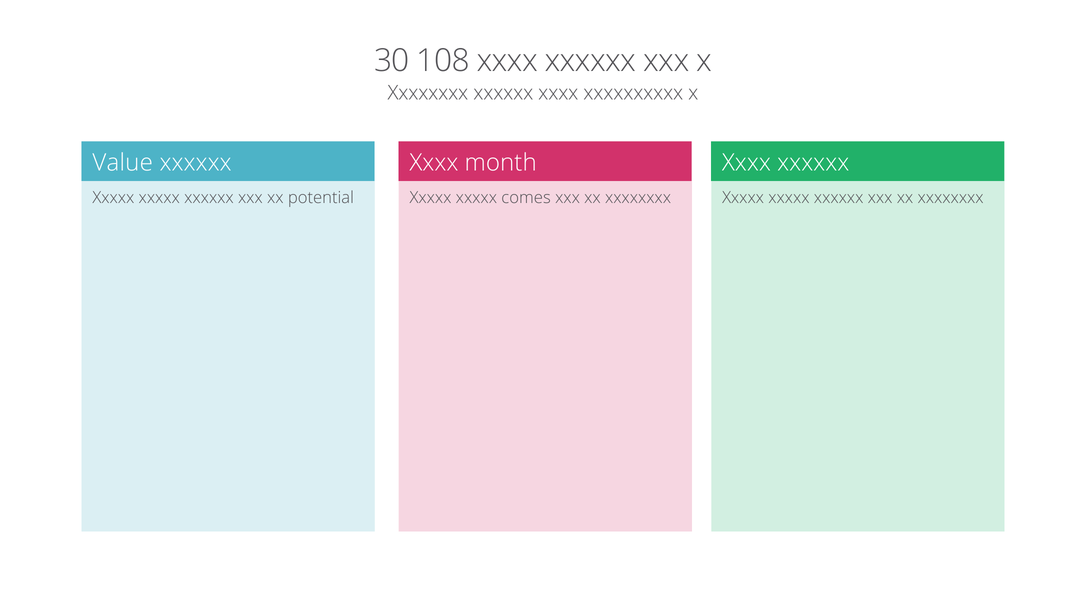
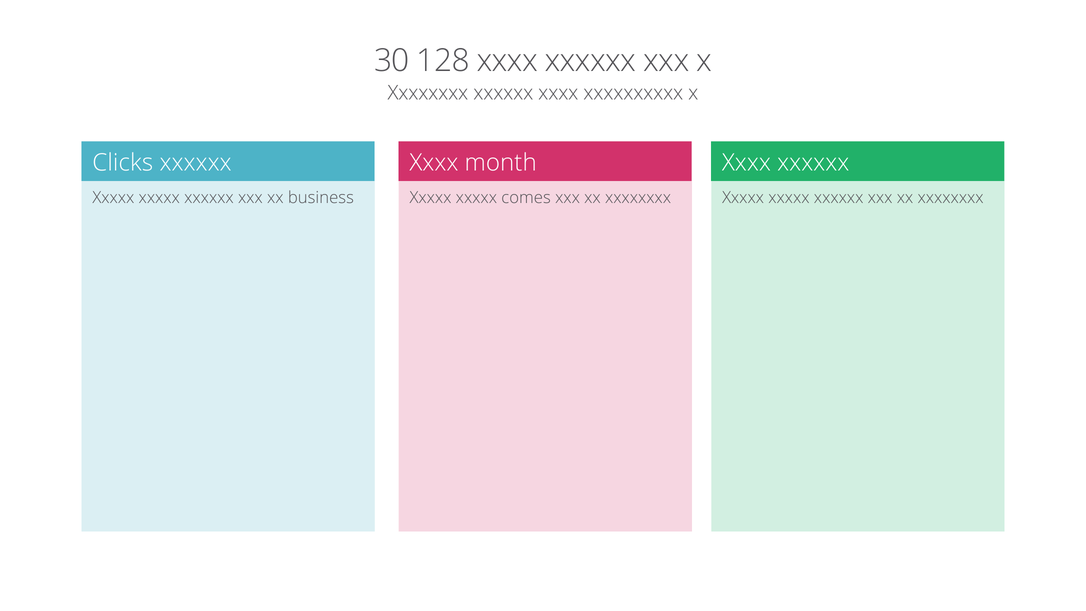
108: 108 -> 128
Value: Value -> Clicks
potential: potential -> business
